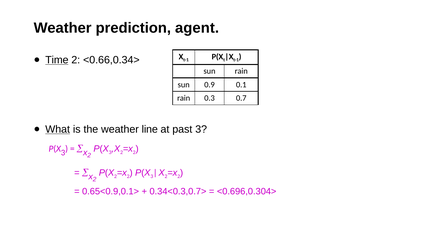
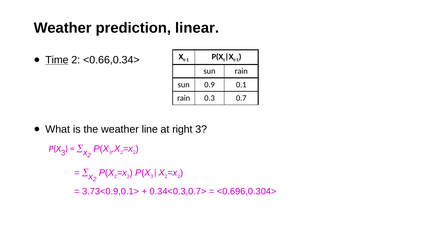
agent: agent -> linear
What underline: present -> none
past: past -> right
0.65<0.9,0.1>: 0.65<0.9,0.1> -> 3.73<0.9,0.1>
